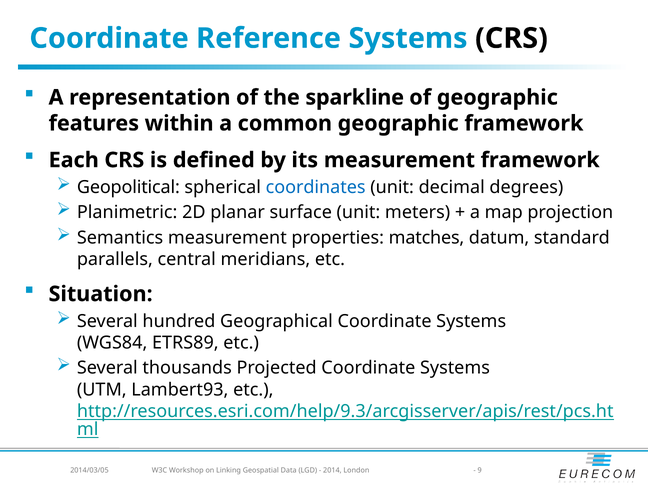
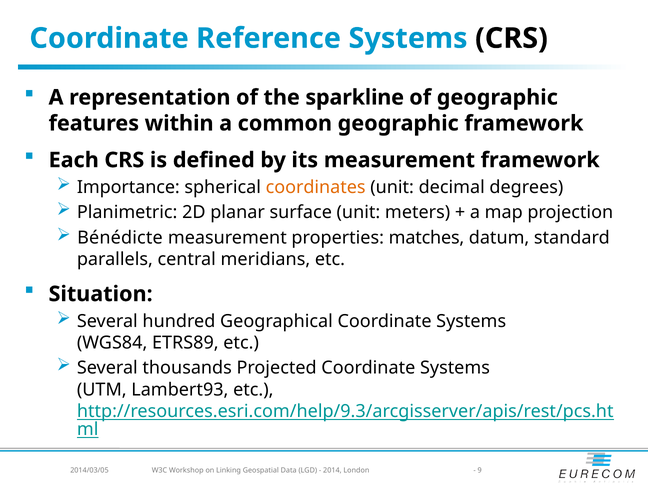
Geopolitical: Geopolitical -> Importance
coordinates colour: blue -> orange
Semantics: Semantics -> Bénédicte
